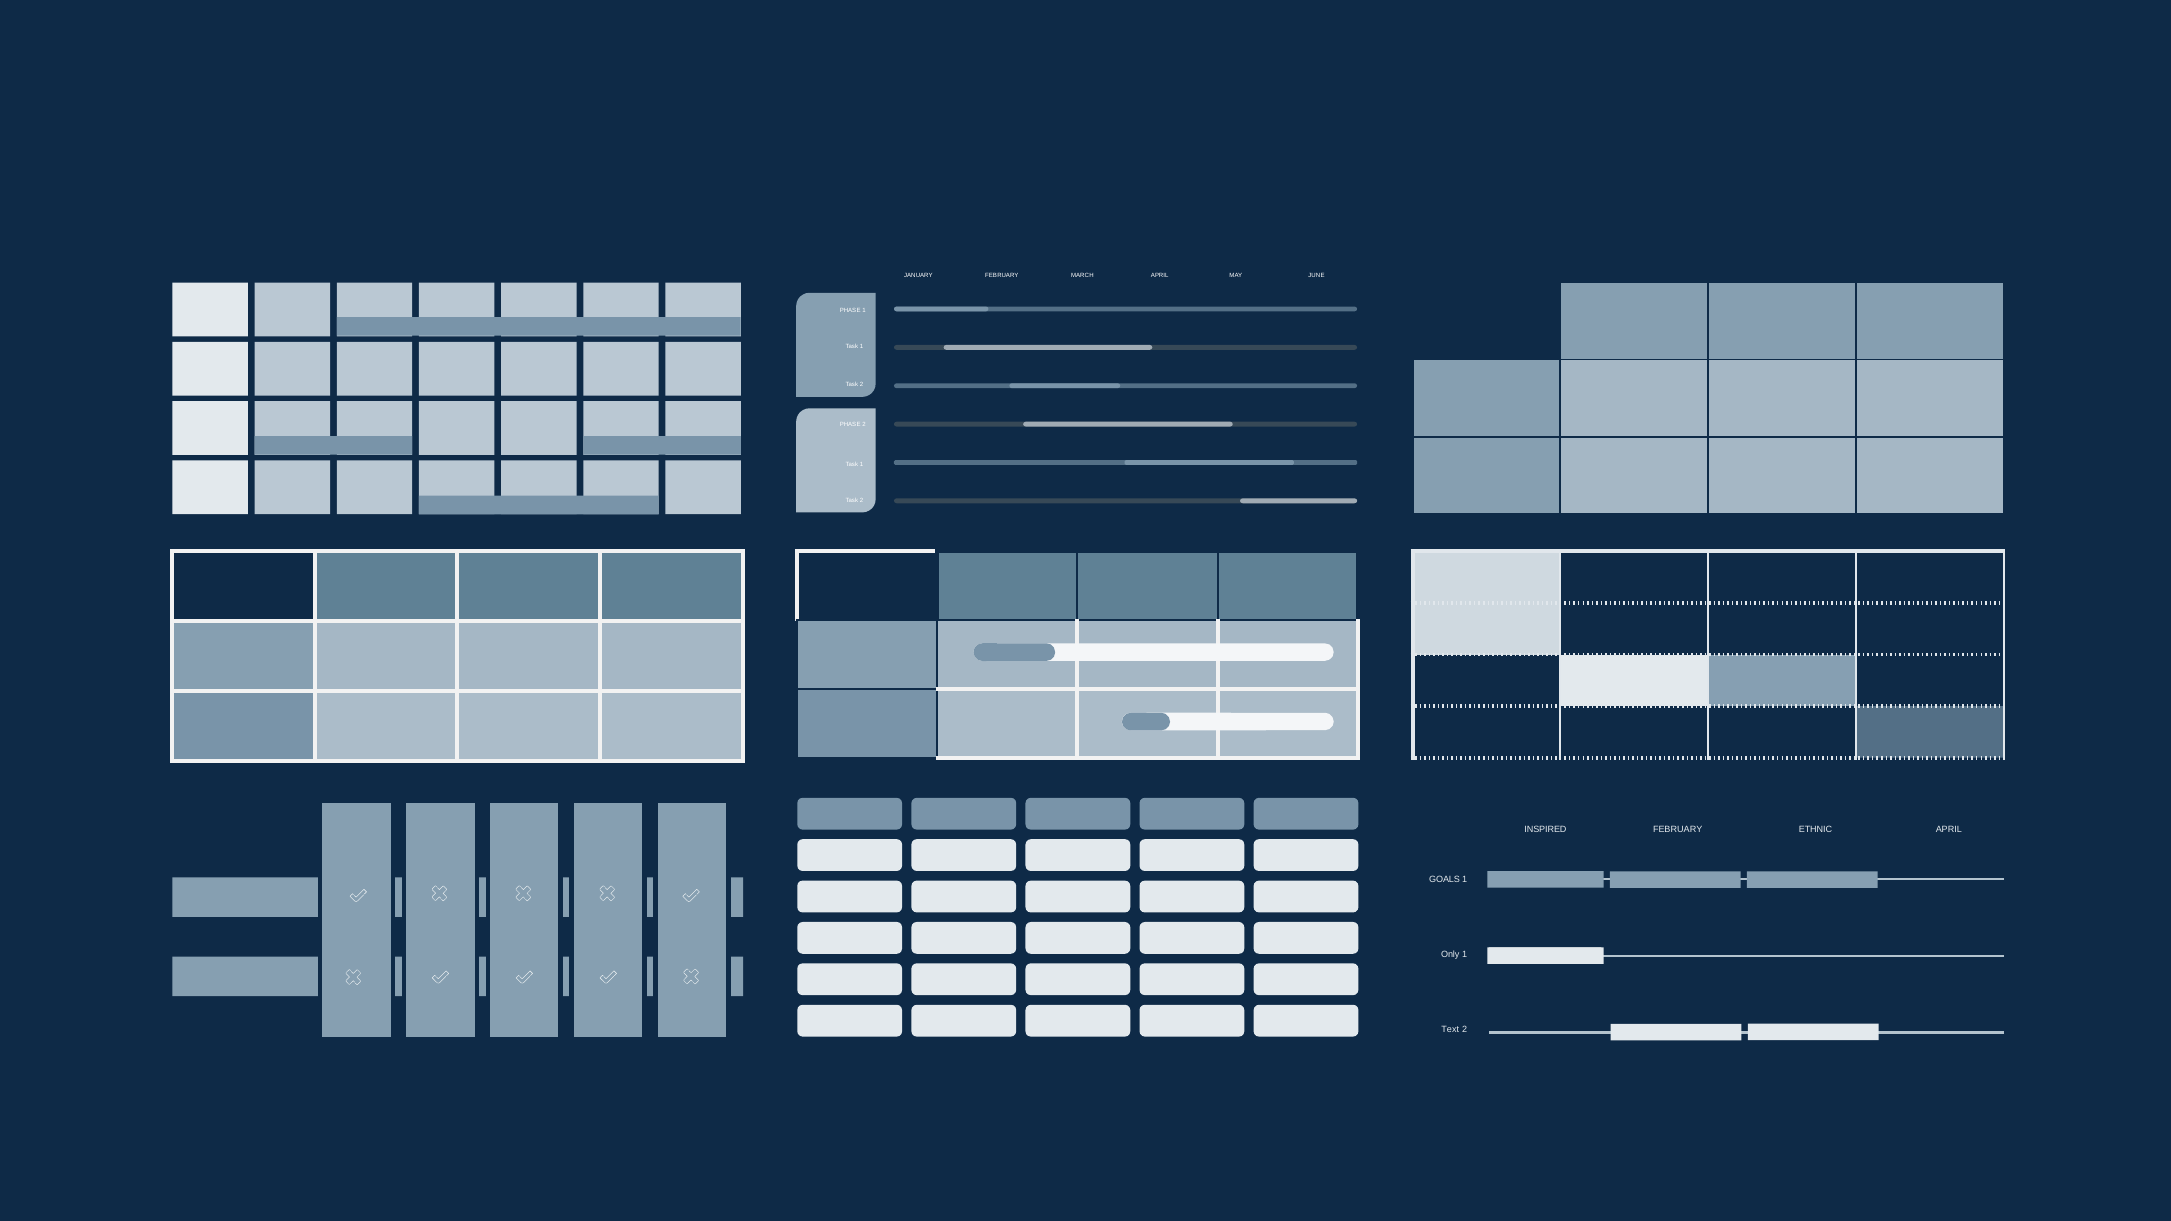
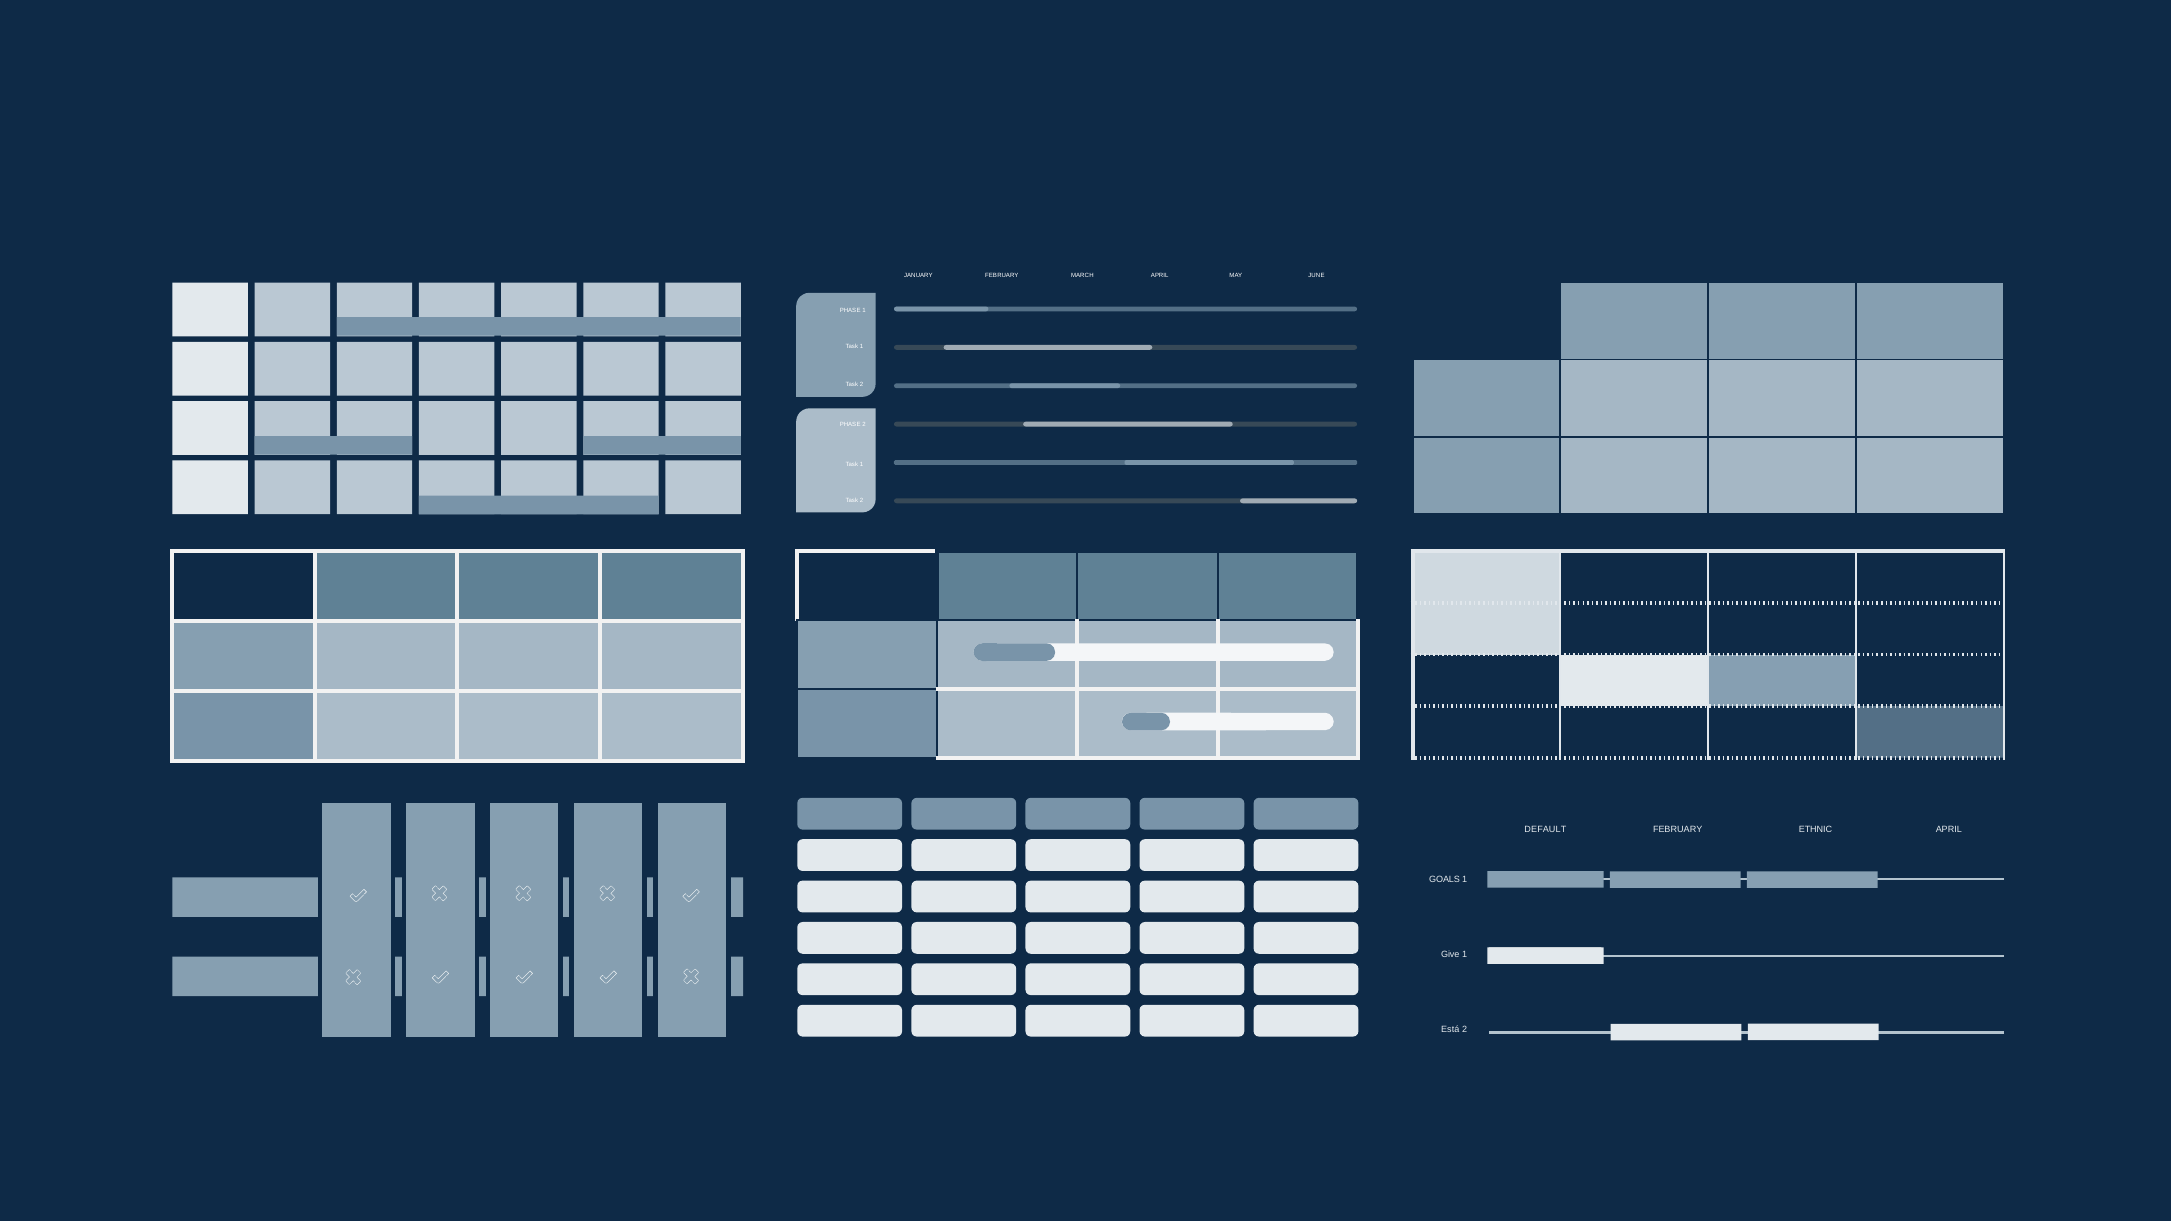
INSPIRED: INSPIRED -> DEFAULT
Only: Only -> Give
Text: Text -> Está
